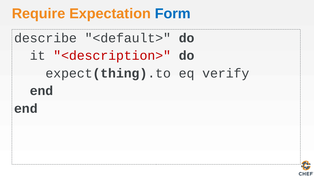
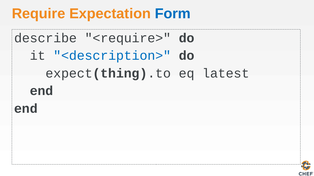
<default>: <default> -> <require>
<description> colour: red -> blue
verify: verify -> latest
